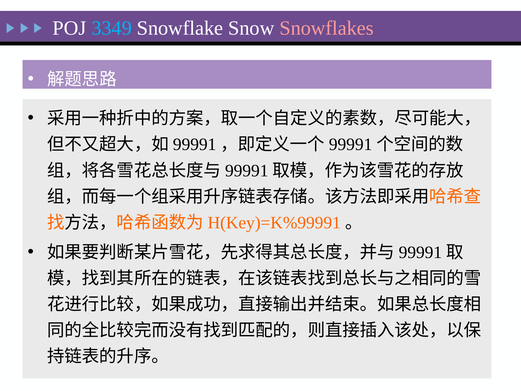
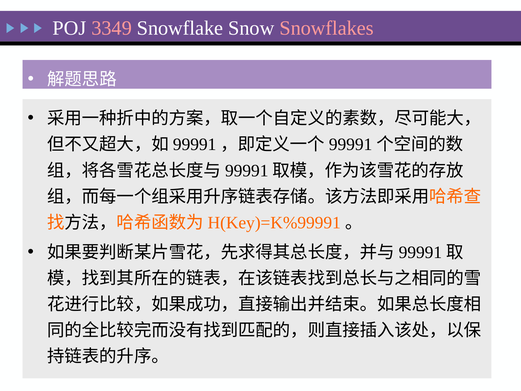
3349 colour: light blue -> pink
